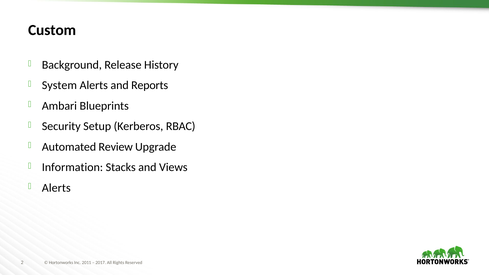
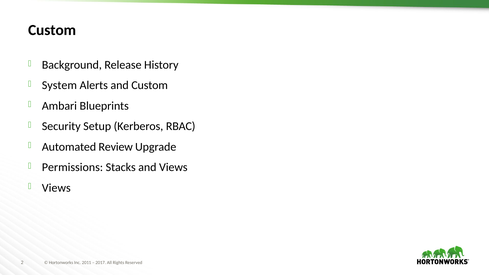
and Reports: Reports -> Custom
Information: Information -> Permissions
Alerts at (56, 188): Alerts -> Views
